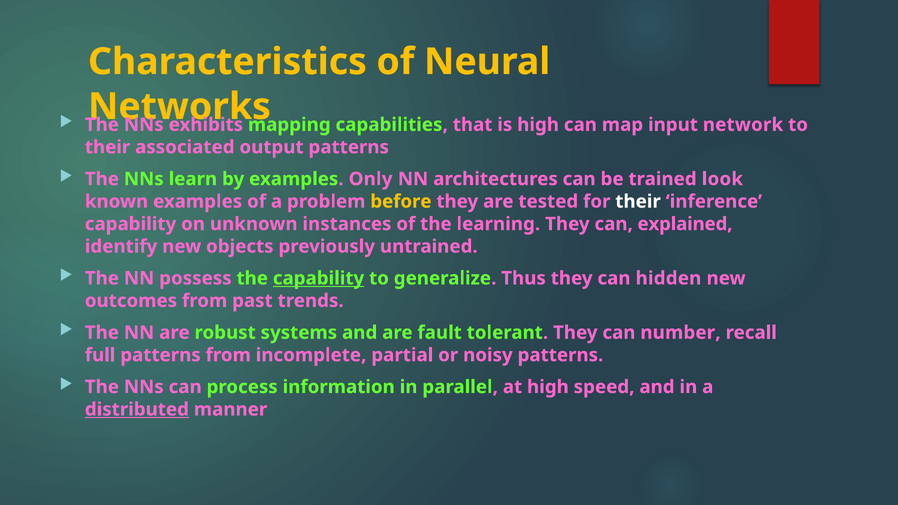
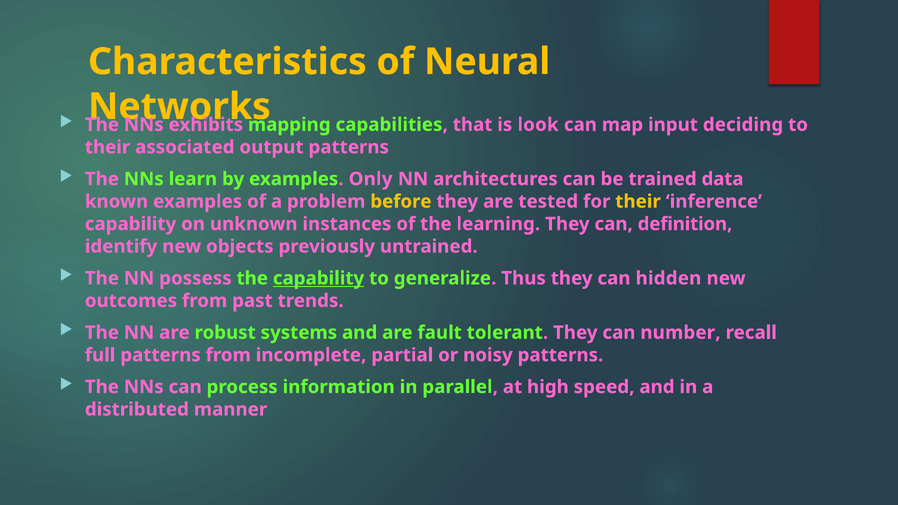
is high: high -> look
network: network -> deciding
look: look -> data
their at (638, 202) colour: white -> yellow
explained: explained -> definition
distributed underline: present -> none
